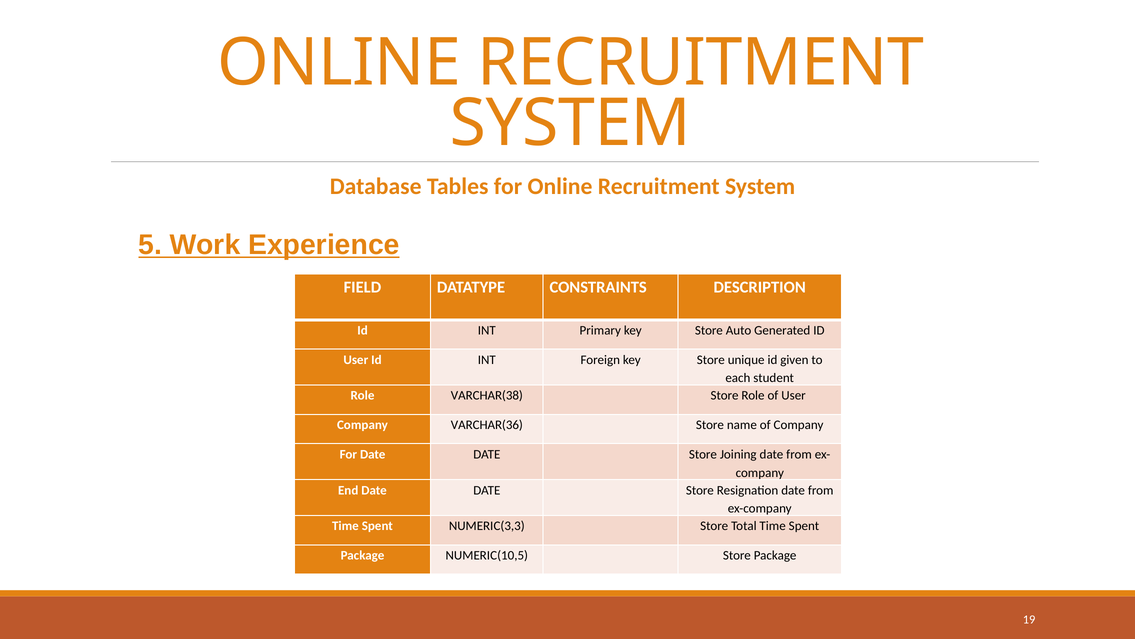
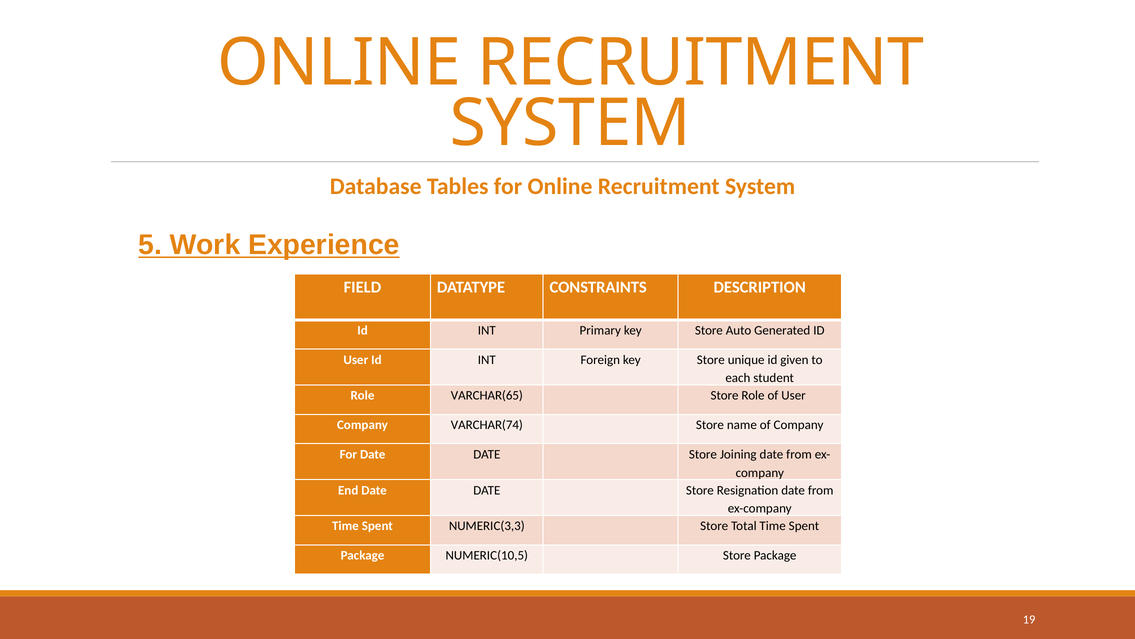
VARCHAR(38: VARCHAR(38 -> VARCHAR(65
VARCHAR(36: VARCHAR(36 -> VARCHAR(74
